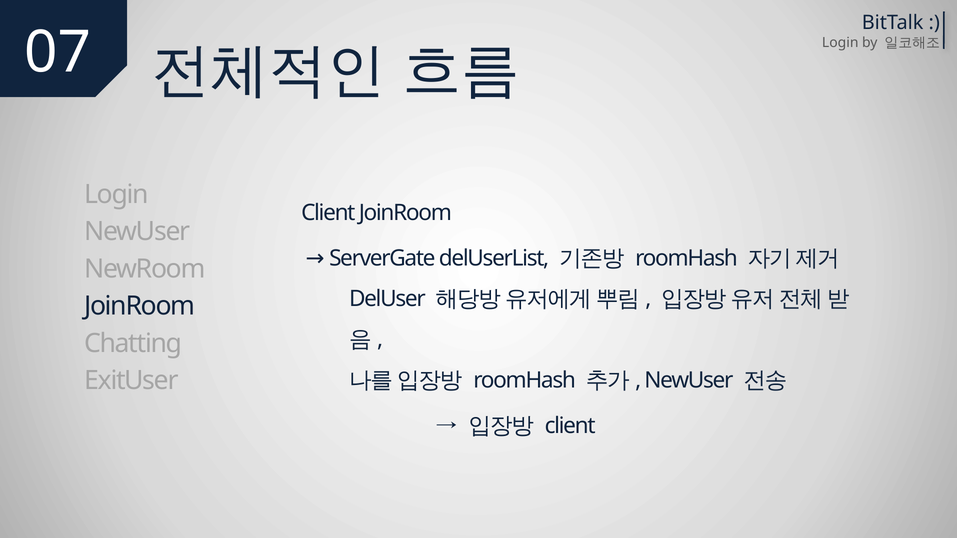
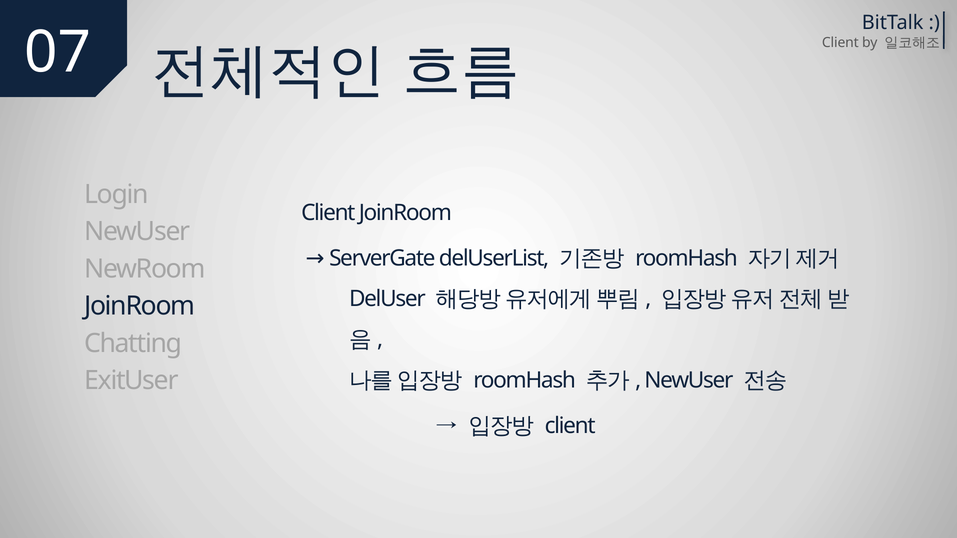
Login at (840, 43): Login -> Client
